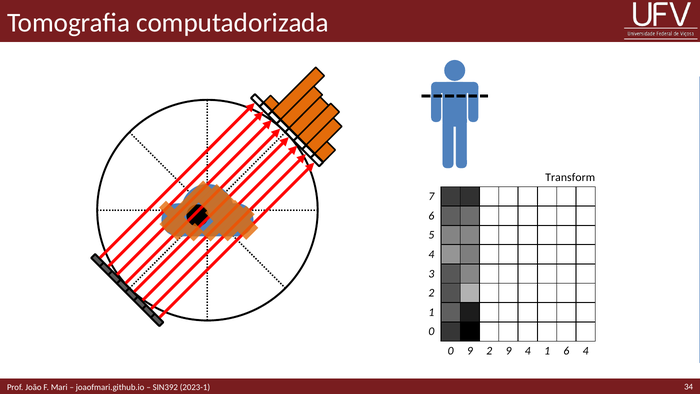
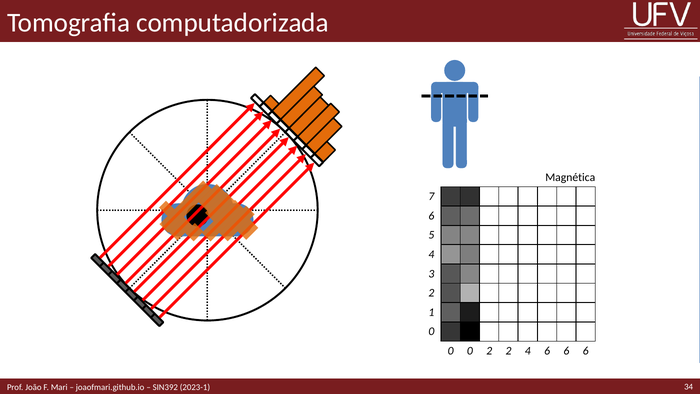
Transform: Transform -> Magnética
9 at (470, 351): 9 -> 0
2 9: 9 -> 2
4 1: 1 -> 6
4 at (586, 351): 4 -> 6
